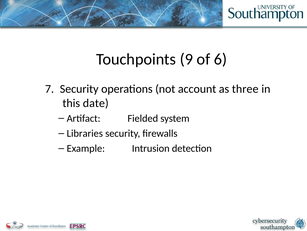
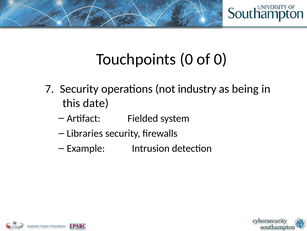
Touchpoints 9: 9 -> 0
of 6: 6 -> 0
account: account -> industry
three: three -> being
